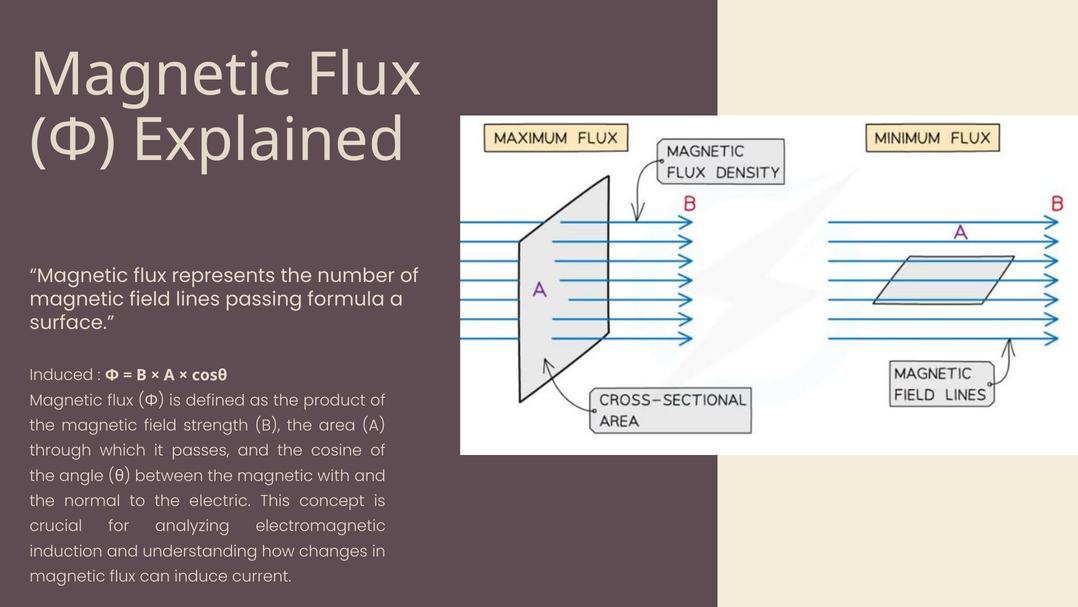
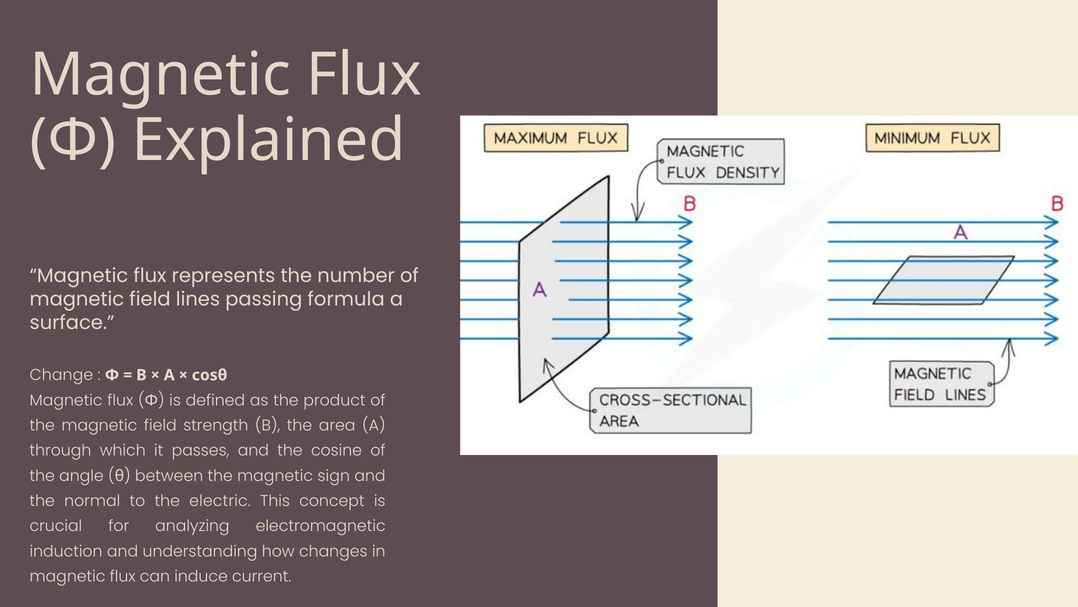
Induced: Induced -> Change
with: with -> sign
